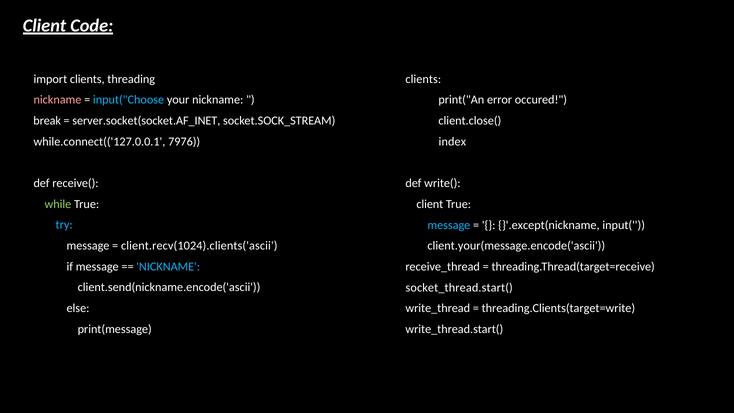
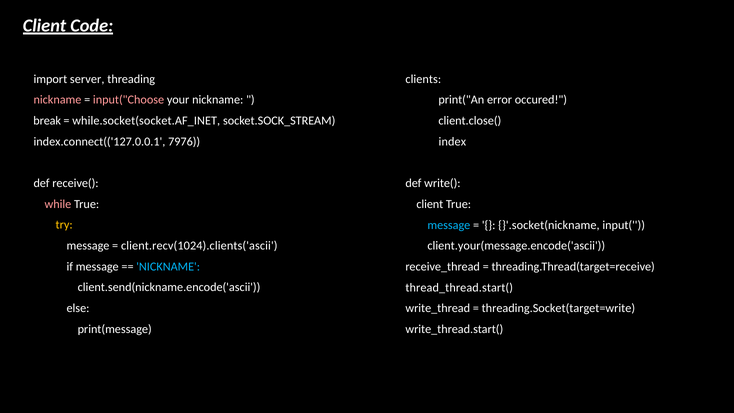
import clients: clients -> server
input("Choose colour: light blue -> pink
server.socket(socket.AF_INET: server.socket(socket.AF_INET -> while.socket(socket.AF_INET
while.connect(('127.0.0.1: while.connect(('127.0.0.1 -> index.connect(('127.0.0.1
while colour: light green -> pink
try colour: light blue -> yellow
}'.except(nickname: }'.except(nickname -> }'.socket(nickname
socket_thread.start(: socket_thread.start( -> thread_thread.start(
threading.Clients(target=write: threading.Clients(target=write -> threading.Socket(target=write
